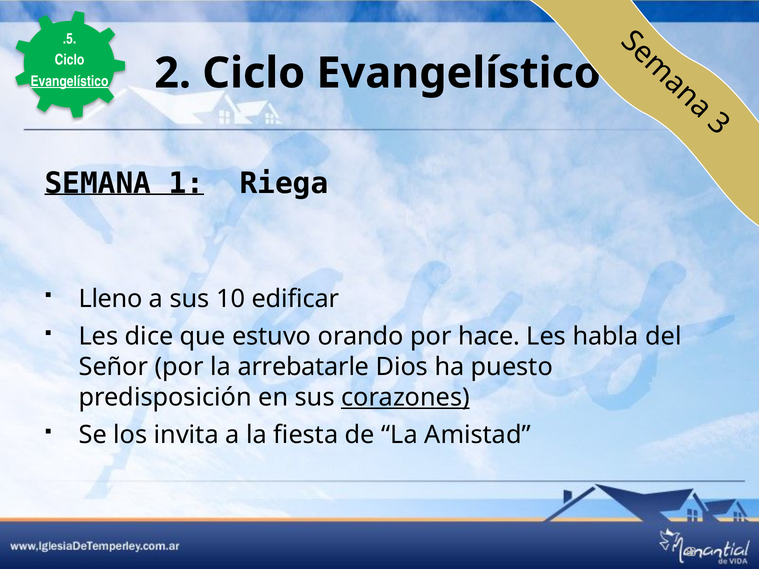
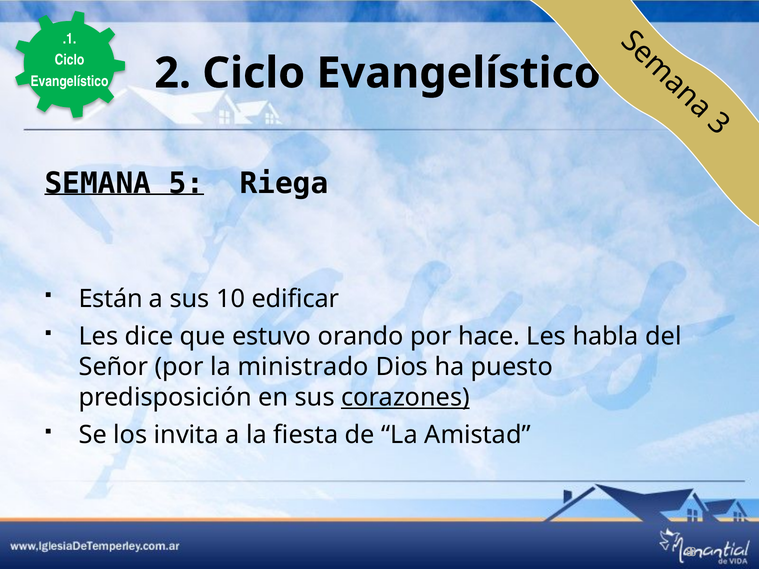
.5: .5 -> .1
Evangelístico at (69, 81) underline: present -> none
1: 1 -> 5
Lleno: Lleno -> Están
arrebatarle: arrebatarle -> ministrado
